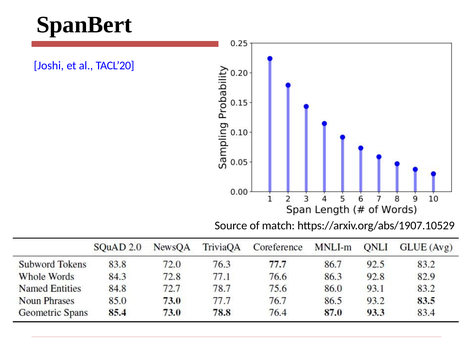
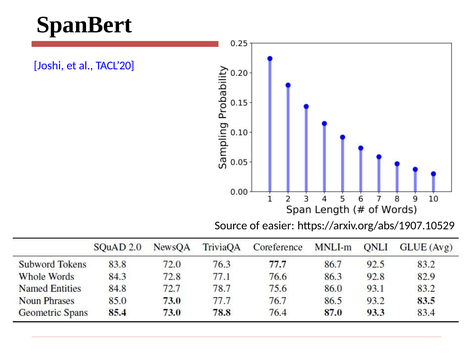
match: match -> easier
